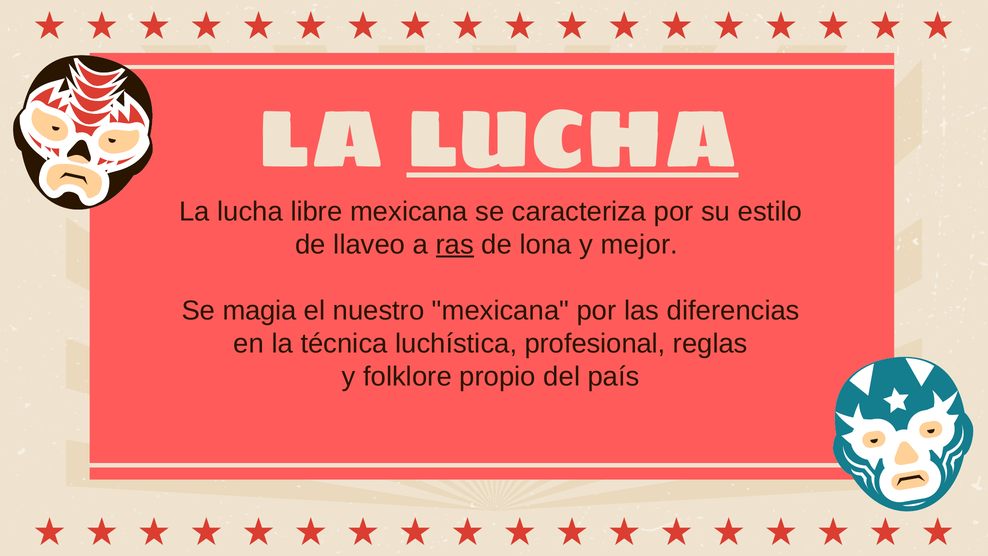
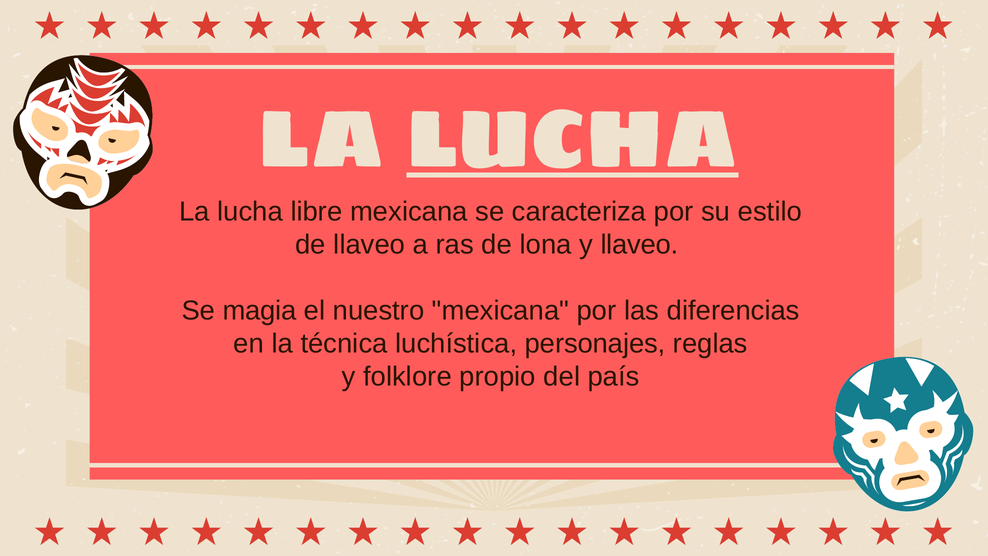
ras underline: present -> none
y mejor: mejor -> llaveo
profesional: profesional -> personajes
